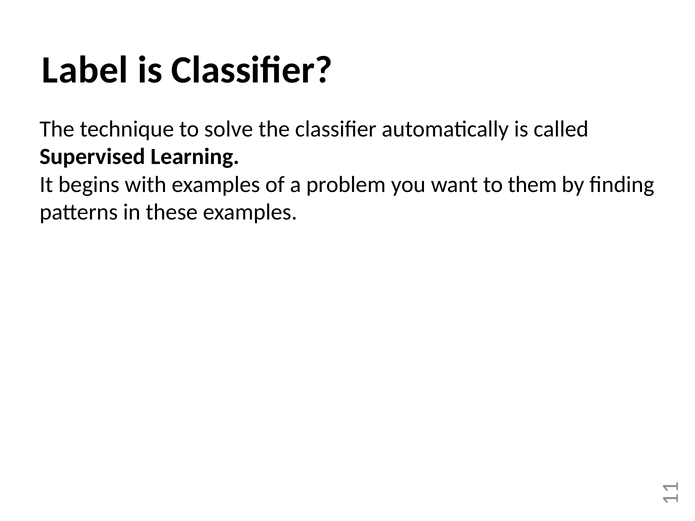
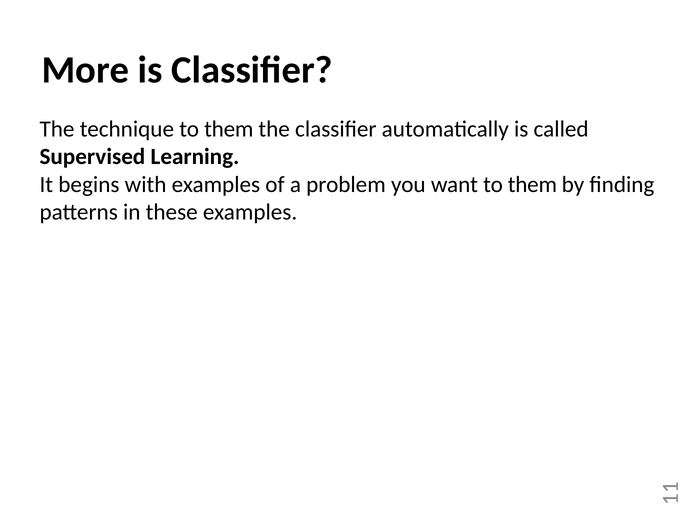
Label: Label -> More
technique to solve: solve -> them
